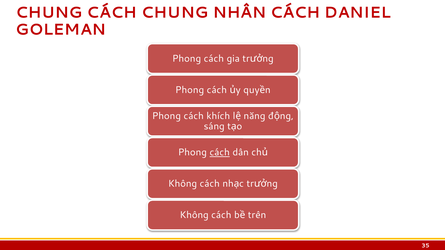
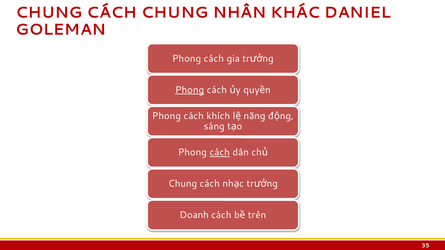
NHÂN CÁCH: CÁCH -> KHÁC
Phong at (190, 90) underline: none -> present
Không at (183, 184): Không -> Chung
Không at (194, 215): Không -> Doanh
